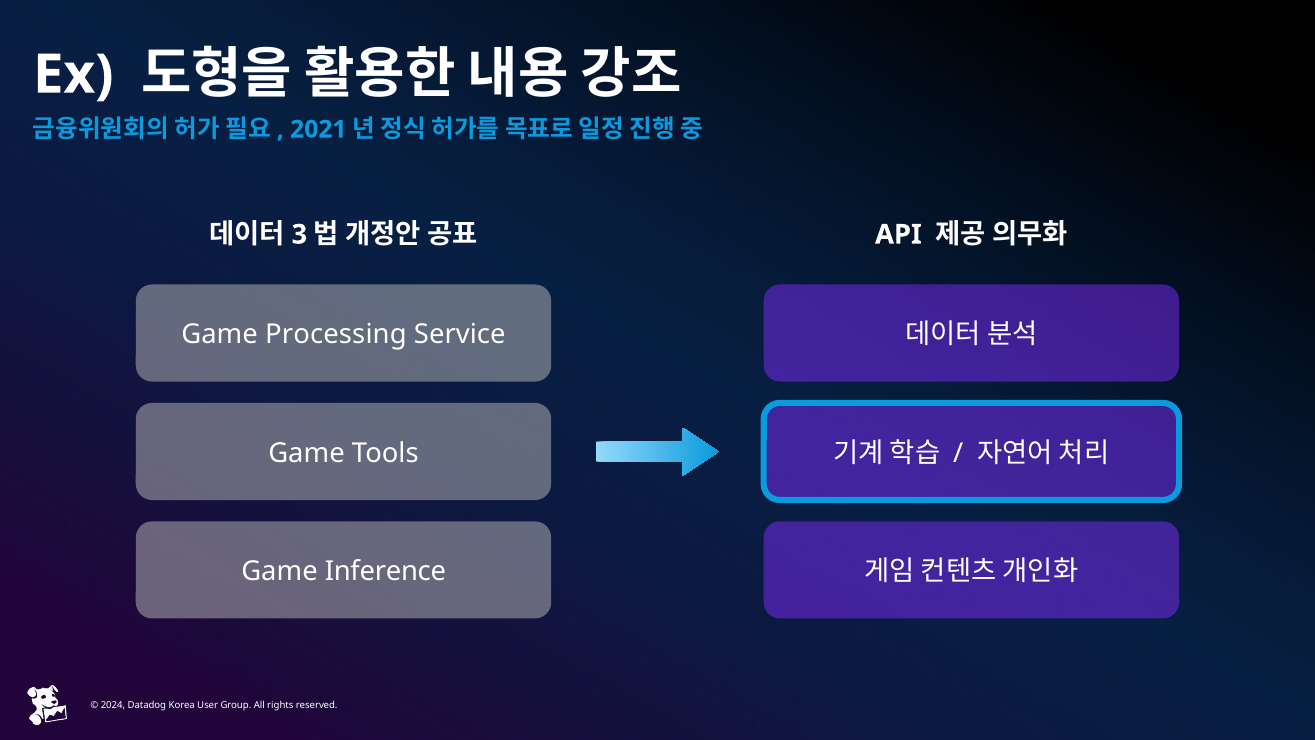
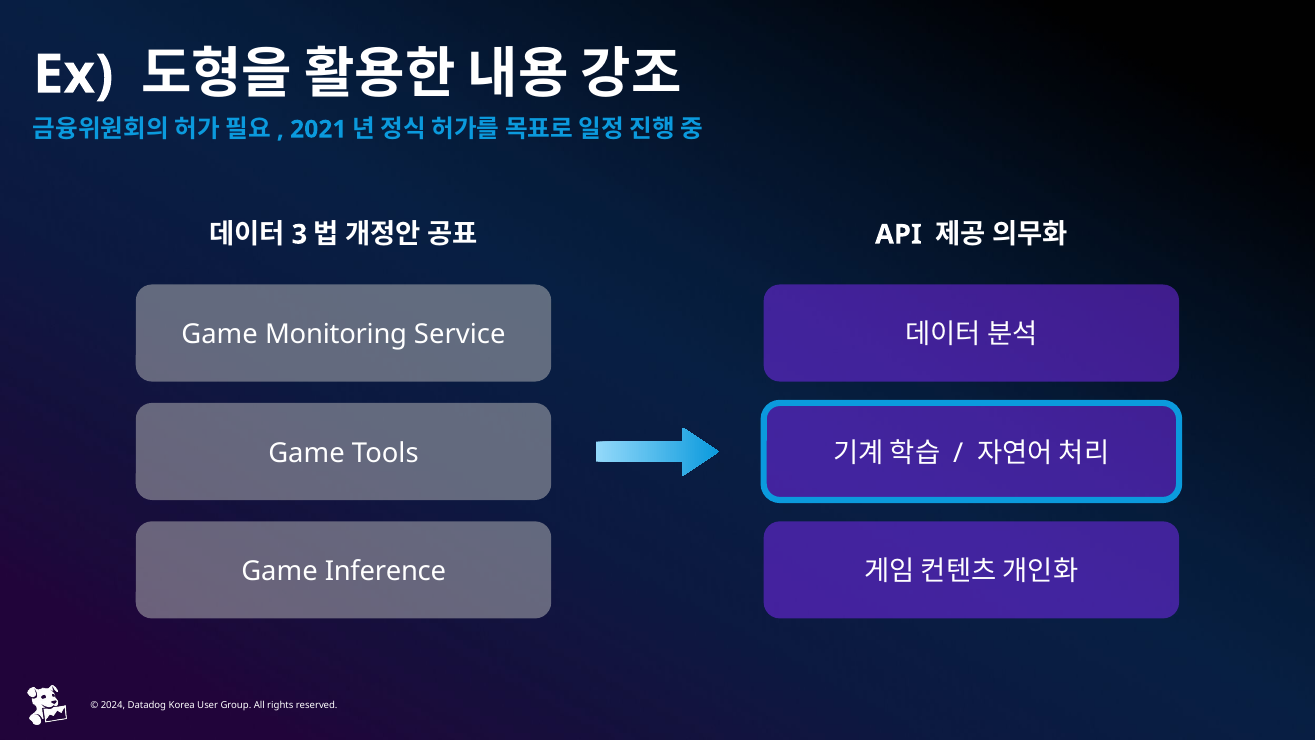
Processing: Processing -> Monitoring
